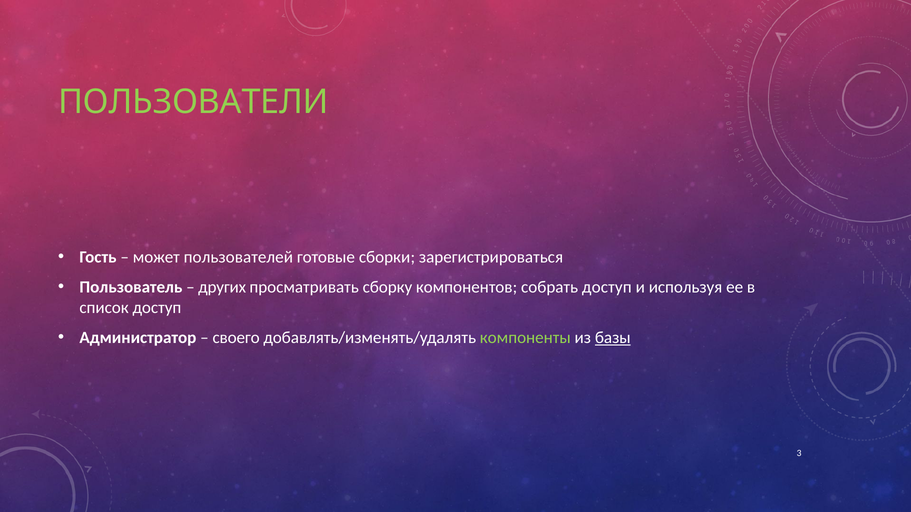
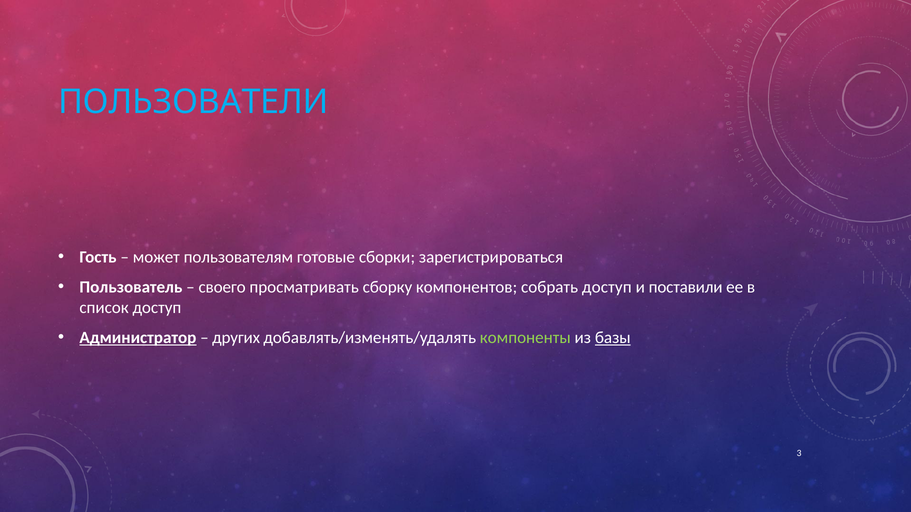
ПОЛЬЗОВАТЕЛИ colour: light green -> light blue
пользователей: пользователей -> пользователям
других: других -> своего
используя: используя -> поставили
Администратор underline: none -> present
своего: своего -> других
